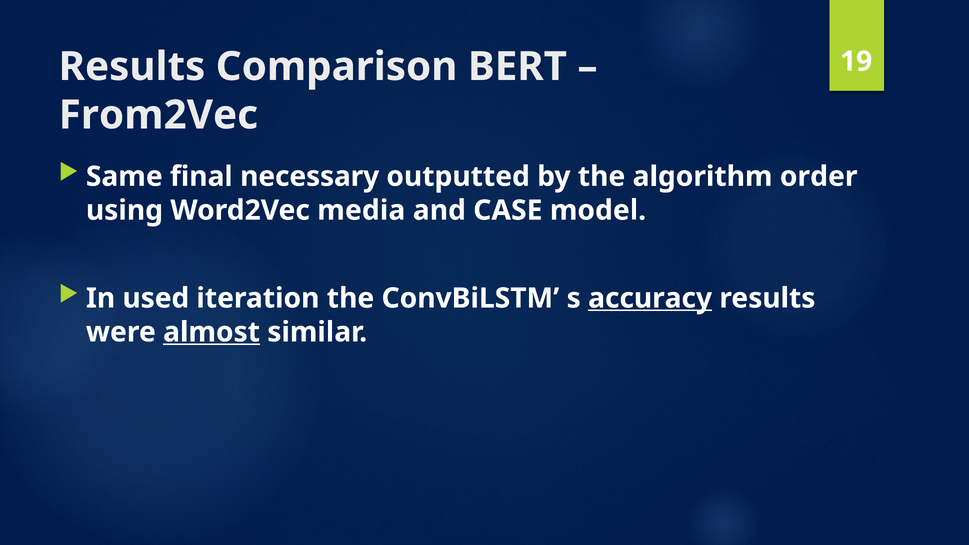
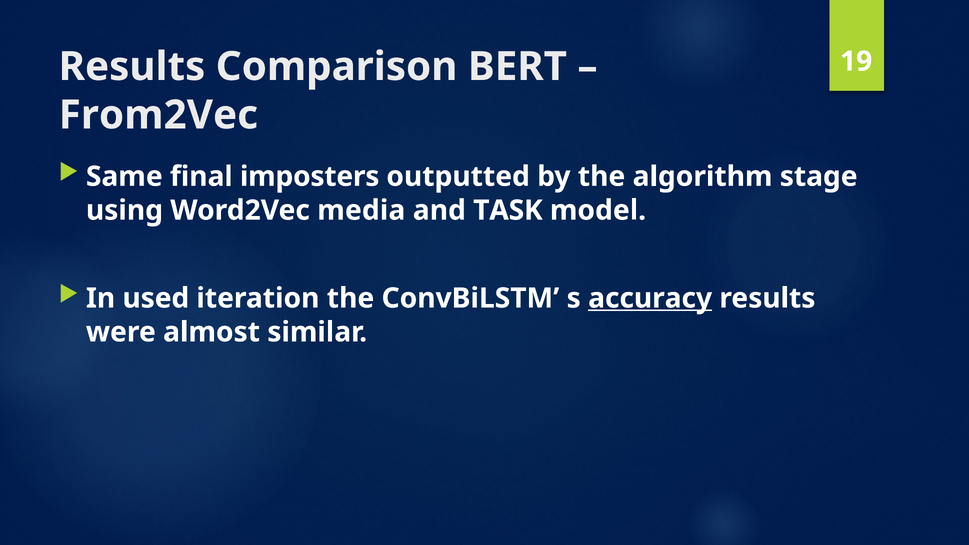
necessary: necessary -> imposters
order: order -> stage
CASE: CASE -> TASK
almost underline: present -> none
